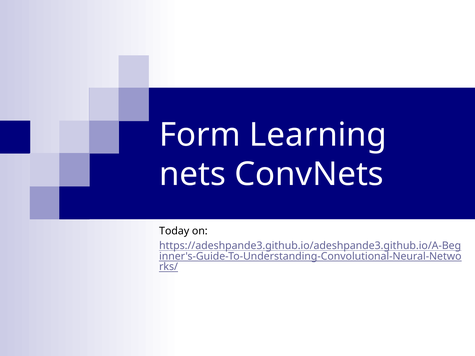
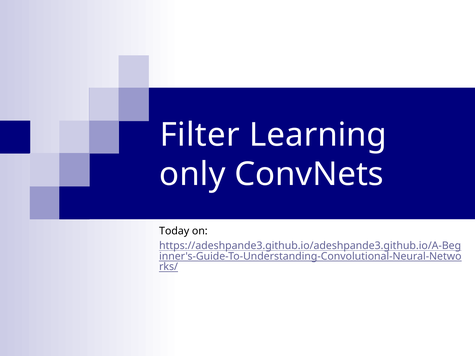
Form: Form -> Filter
nets: nets -> only
